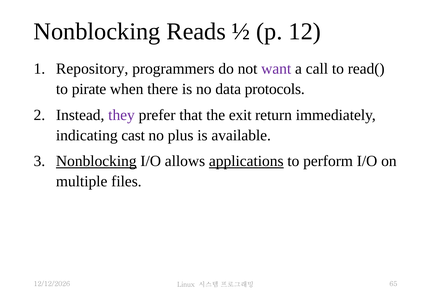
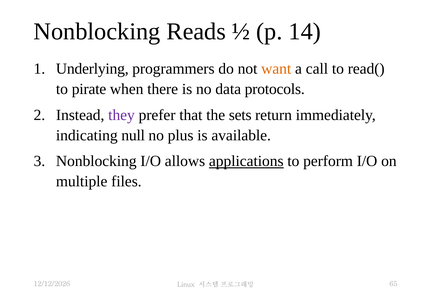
12: 12 -> 14
Repository: Repository -> Underlying
want colour: purple -> orange
exit: exit -> sets
cast: cast -> null
Nonblocking at (96, 161) underline: present -> none
